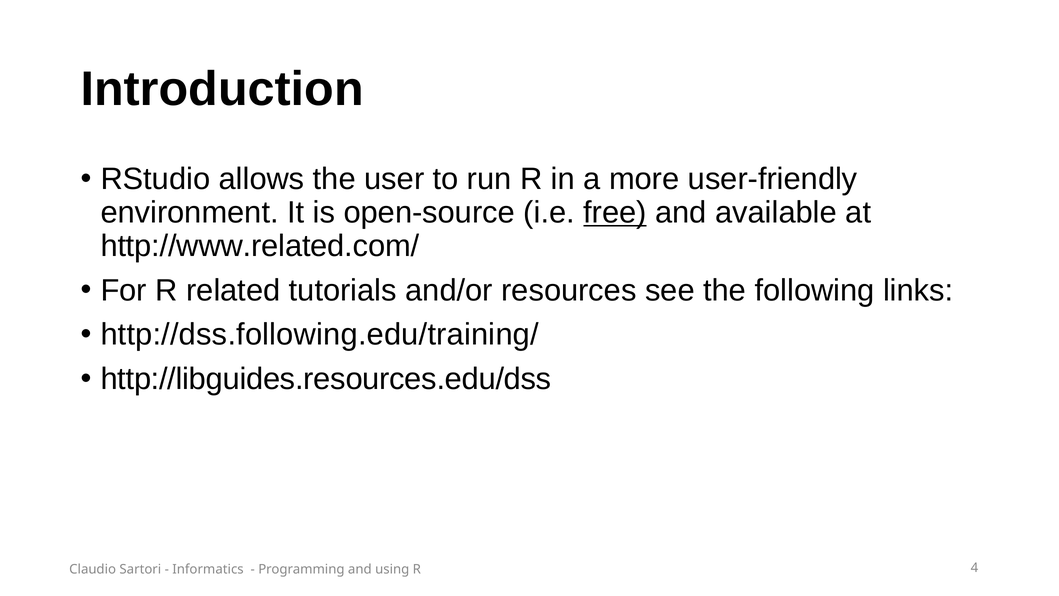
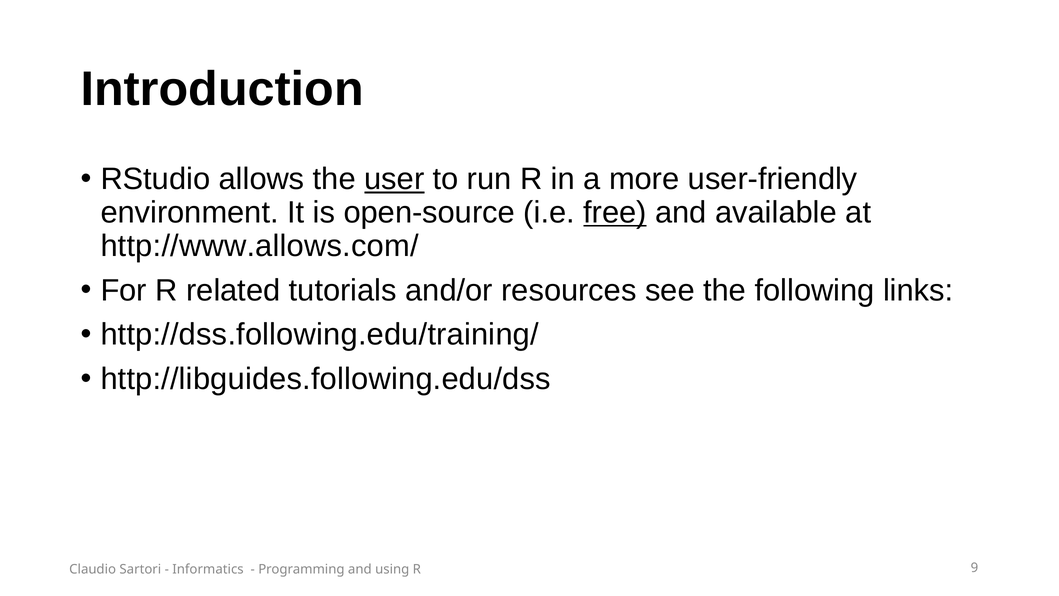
user underline: none -> present
http://www.related.com/: http://www.related.com/ -> http://www.allows.com/
http://libguides.resources.edu/dss: http://libguides.resources.edu/dss -> http://libguides.following.edu/dss
4: 4 -> 9
